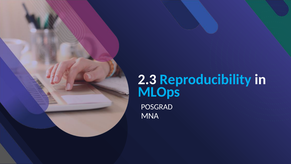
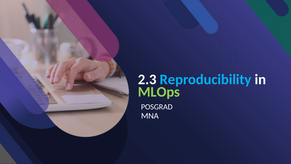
MLOps colour: light blue -> light green
